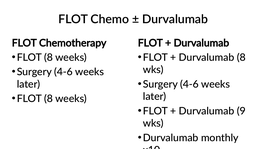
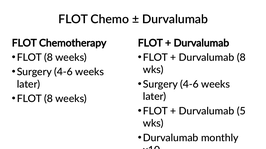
9: 9 -> 5
